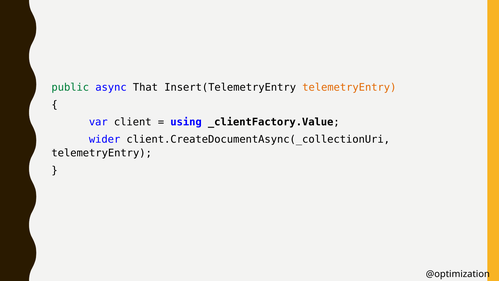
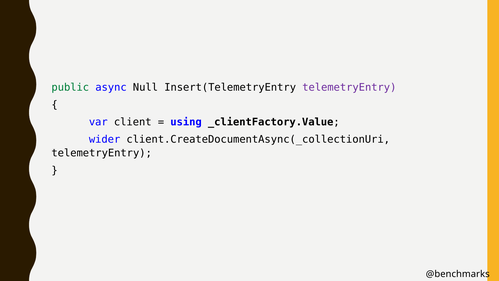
That: That -> Null
telemetryEntry at (349, 87) colour: orange -> purple
@optimization: @optimization -> @benchmarks
